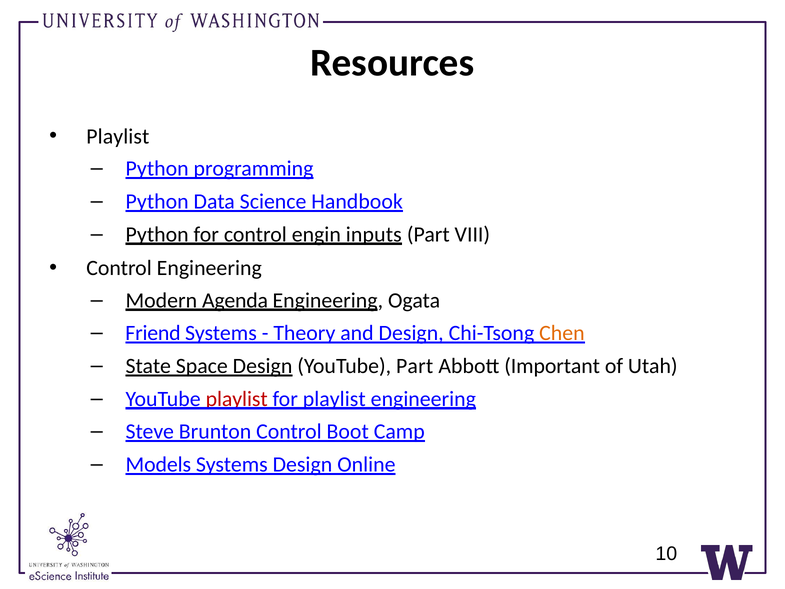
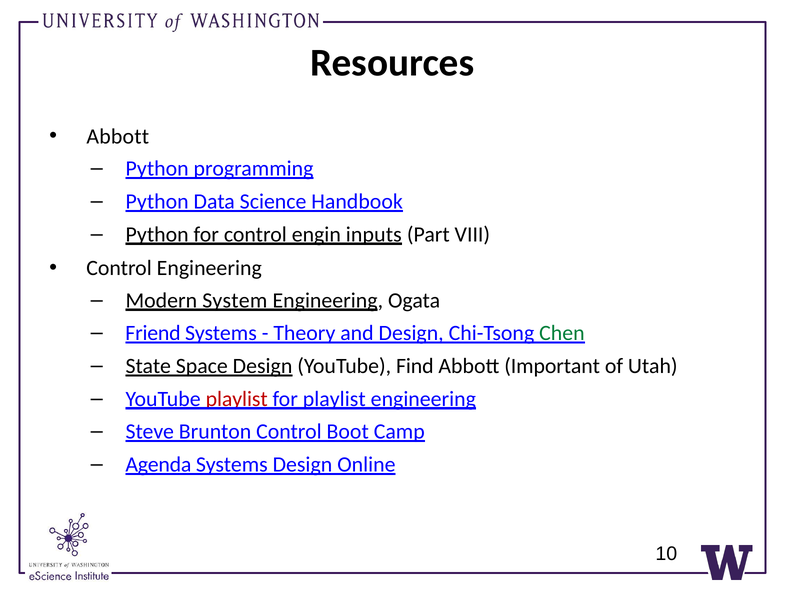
Playlist at (118, 136): Playlist -> Abbott
Agenda: Agenda -> System
Chen colour: orange -> green
YouTube Part: Part -> Find
Models: Models -> Agenda
